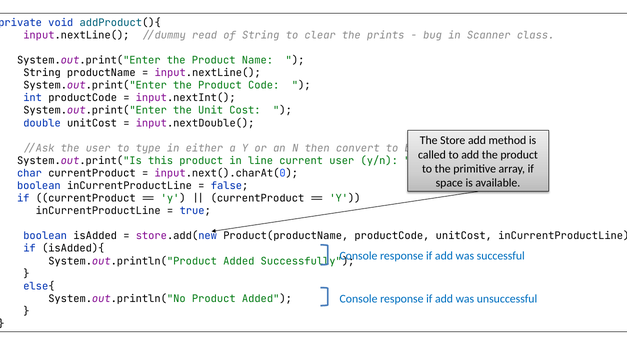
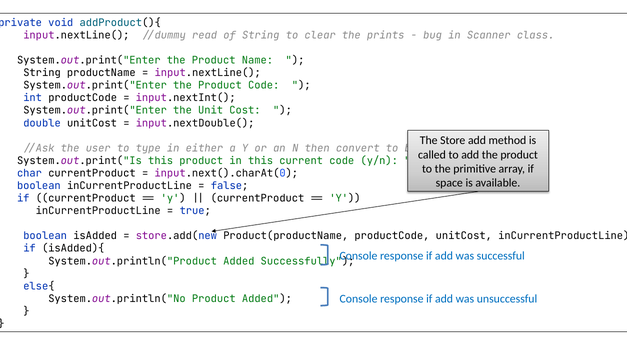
in line: line -> this
current user: user -> code
